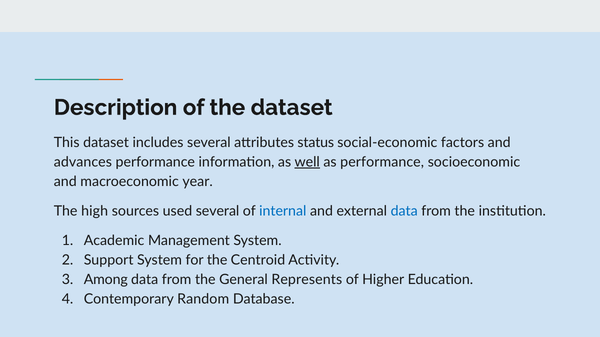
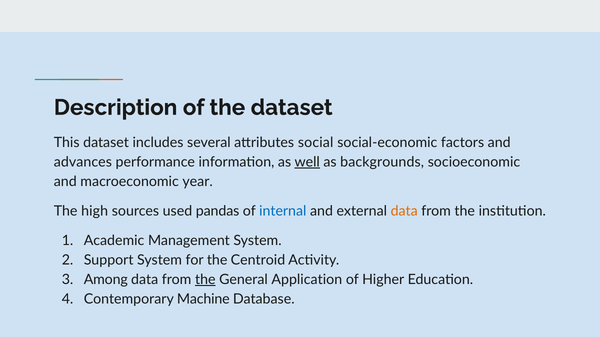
status: status -> social
as performance: performance -> backgrounds
used several: several -> pandas
data at (404, 211) colour: blue -> orange
the at (205, 280) underline: none -> present
Represents: Represents -> Application
Random: Random -> Machine
